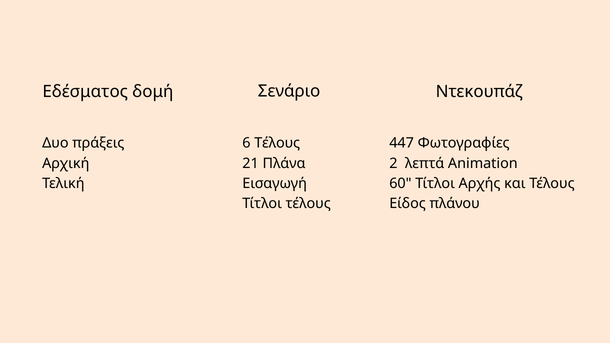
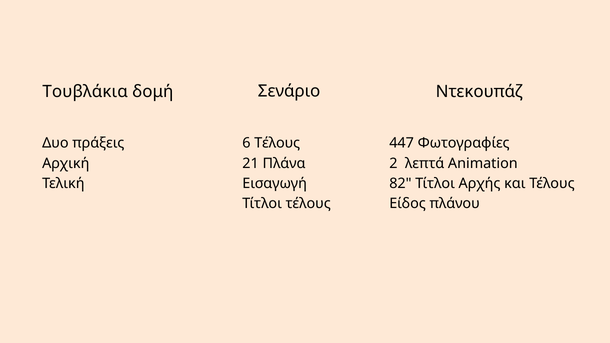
Εδέσματος: Εδέσματος -> Τουβλάκια
60: 60 -> 82
